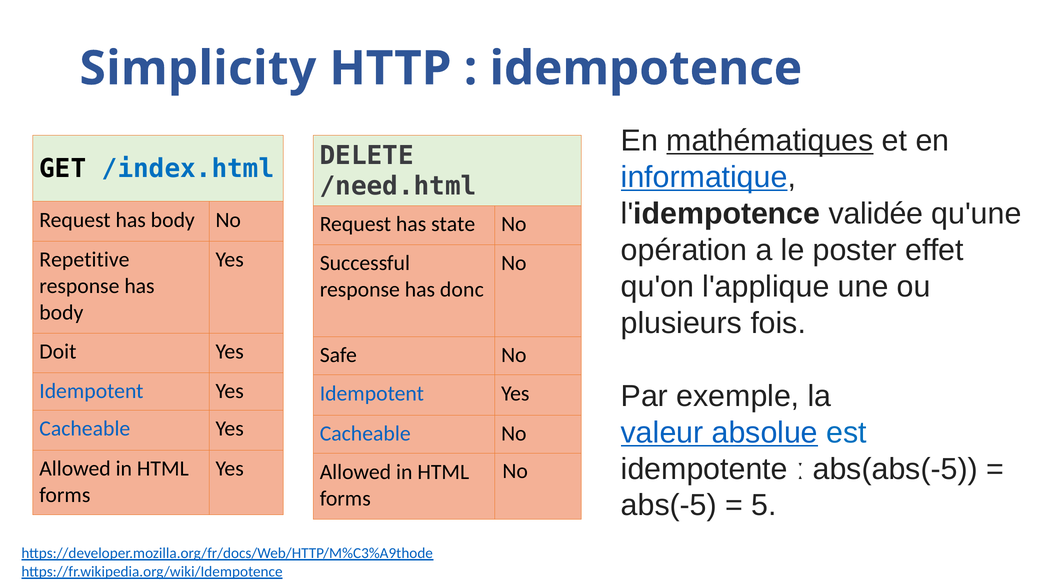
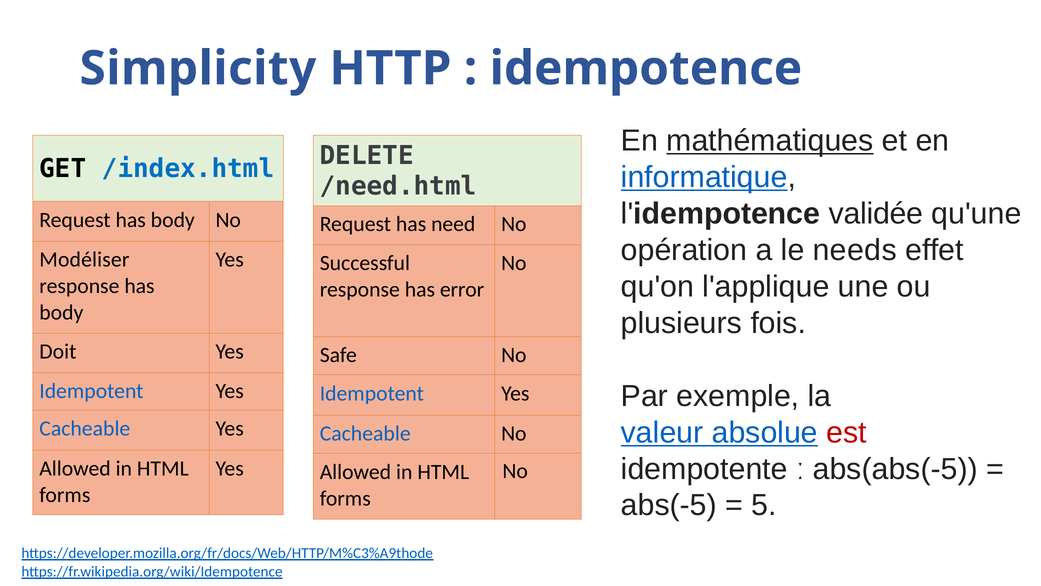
state: state -> need
poster: poster -> needs
Repetitive: Repetitive -> Modéliser
donc: donc -> error
est colour: blue -> red
